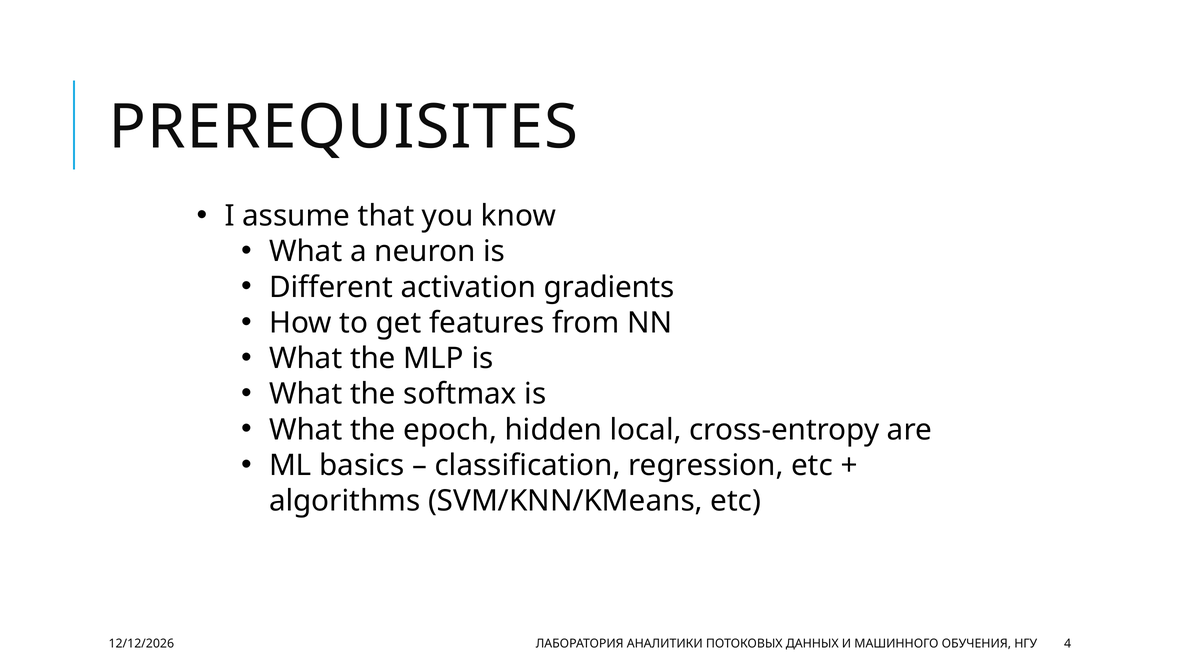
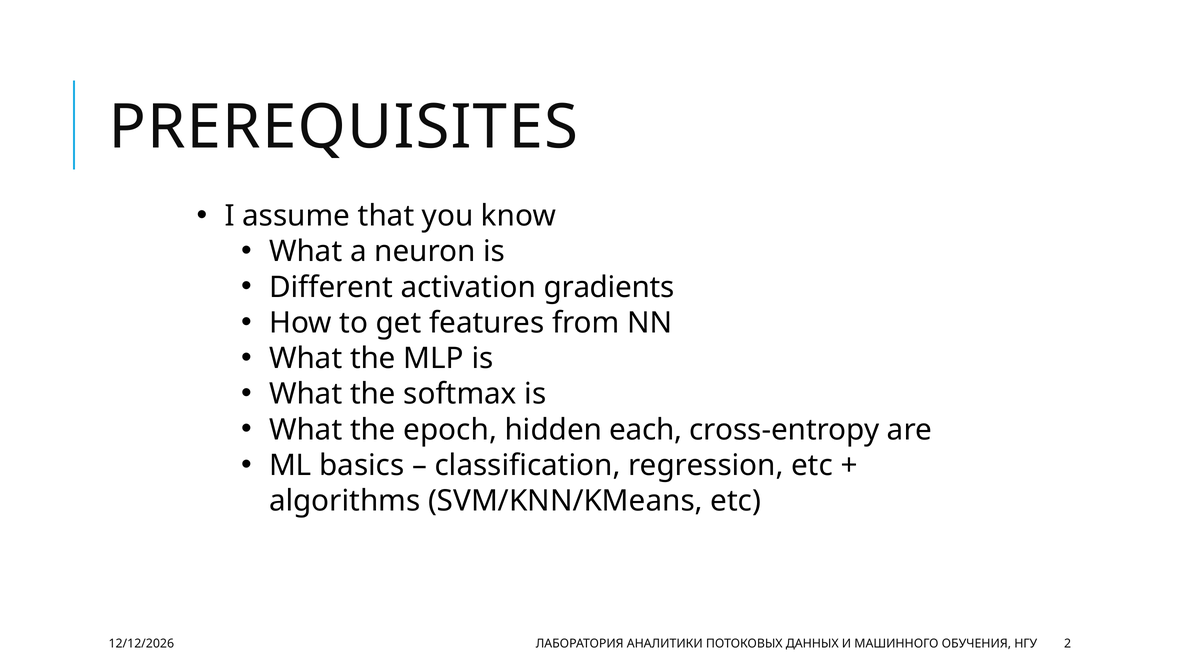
local: local -> each
4: 4 -> 2
